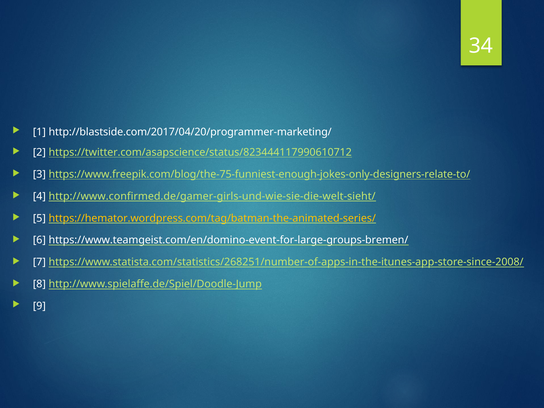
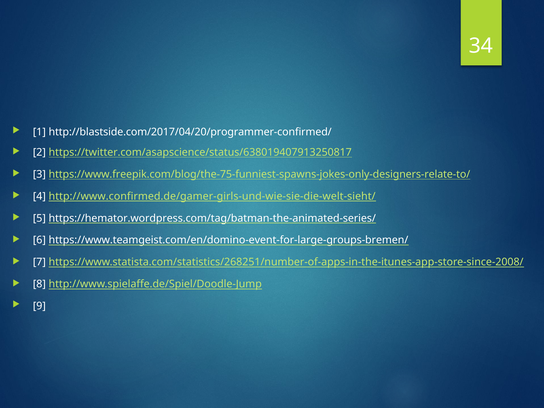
http://blastside.com/2017/04/20/programmer-marketing/: http://blastside.com/2017/04/20/programmer-marketing/ -> http://blastside.com/2017/04/20/programmer-confirmed/
https://twitter.com/asapscience/status/823444117990610712: https://twitter.com/asapscience/status/823444117990610712 -> https://twitter.com/asapscience/status/638019407913250817
https://www.freepik.com/blog/the-75-funniest-enough-jokes-only-designers-relate-to/: https://www.freepik.com/blog/the-75-funniest-enough-jokes-only-designers-relate-to/ -> https://www.freepik.com/blog/the-75-funniest-spawns-jokes-only-designers-relate-to/
https://hemator.wordpress.com/tag/batman-the-animated-series/ colour: yellow -> white
